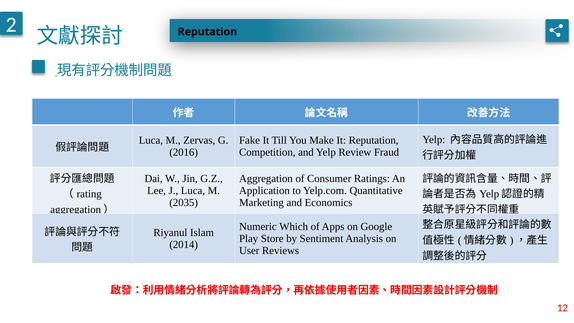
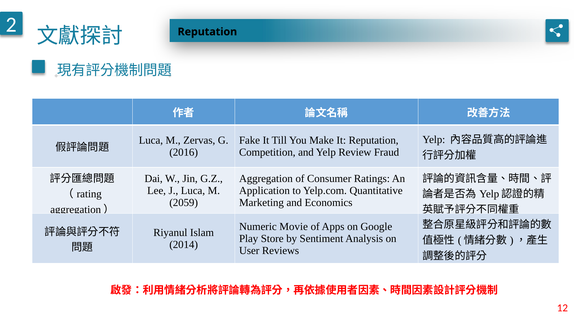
2035: 2035 -> 2059
Which: Which -> Movie
